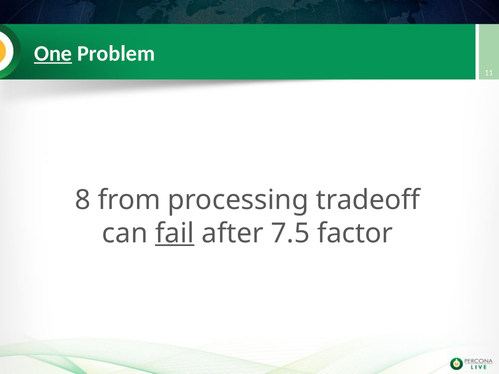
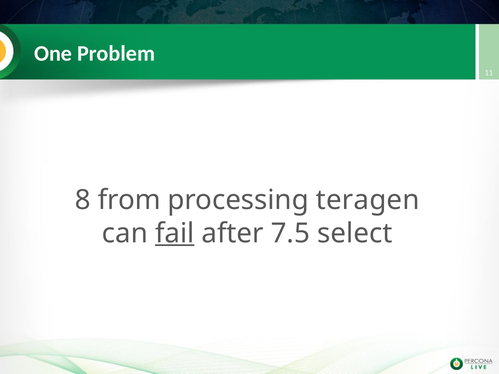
One underline: present -> none
tradeoff: tradeoff -> teragen
factor: factor -> select
